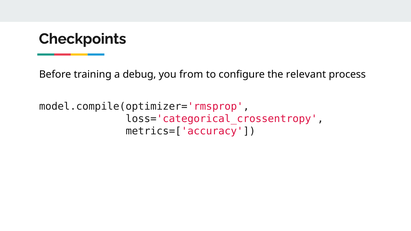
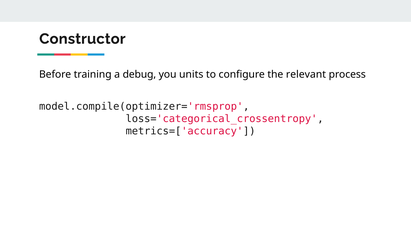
Checkpoints: Checkpoints -> Constructor
from: from -> units
